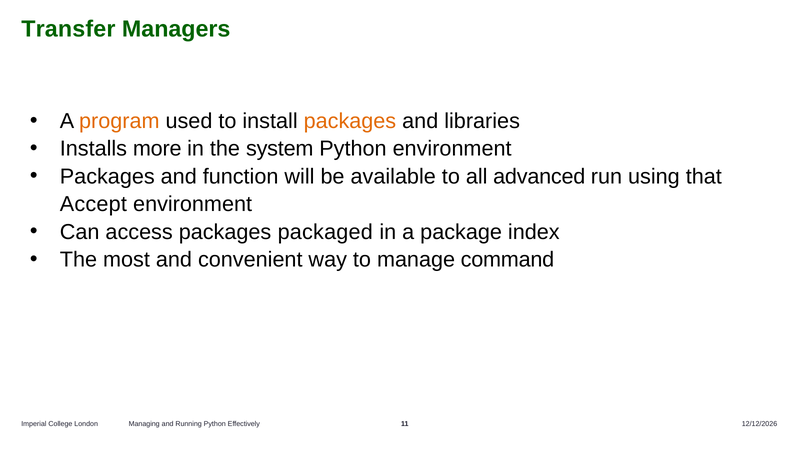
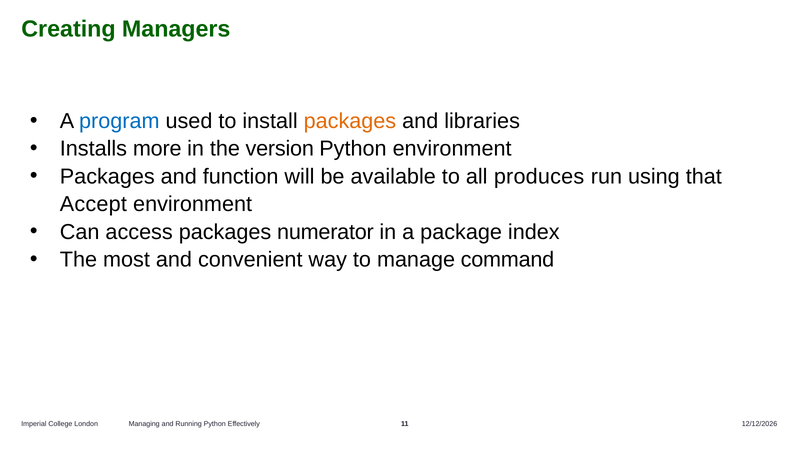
Transfer: Transfer -> Creating
program colour: orange -> blue
system: system -> version
advanced: advanced -> produces
packaged: packaged -> numerator
